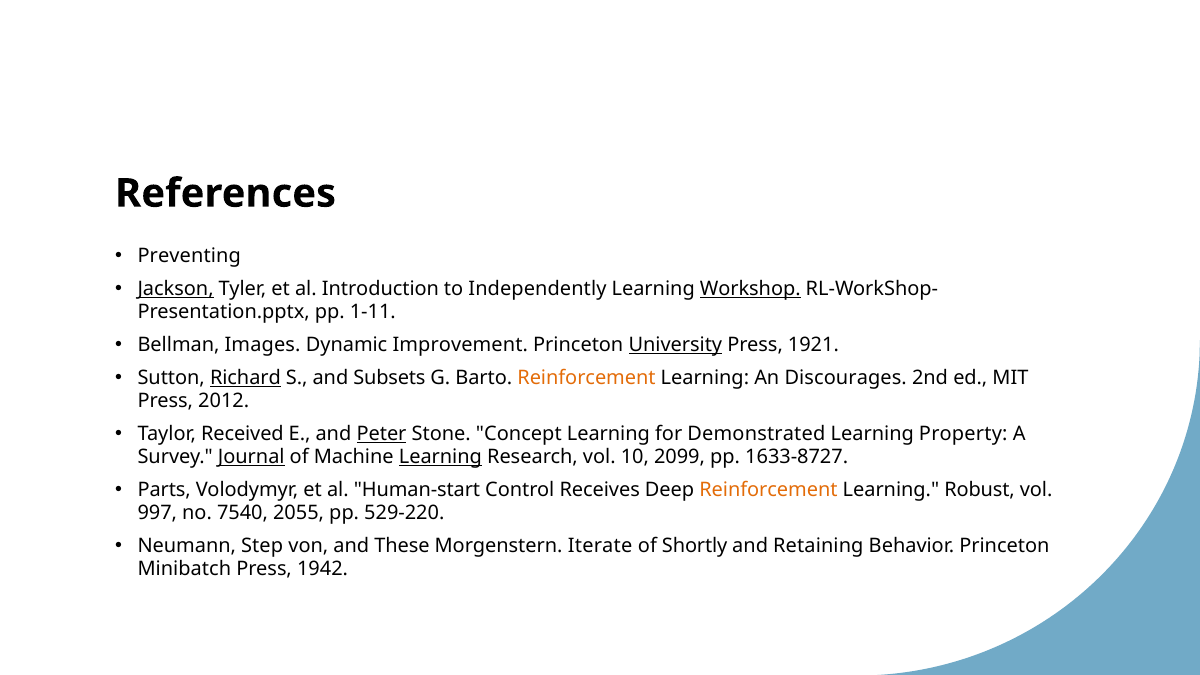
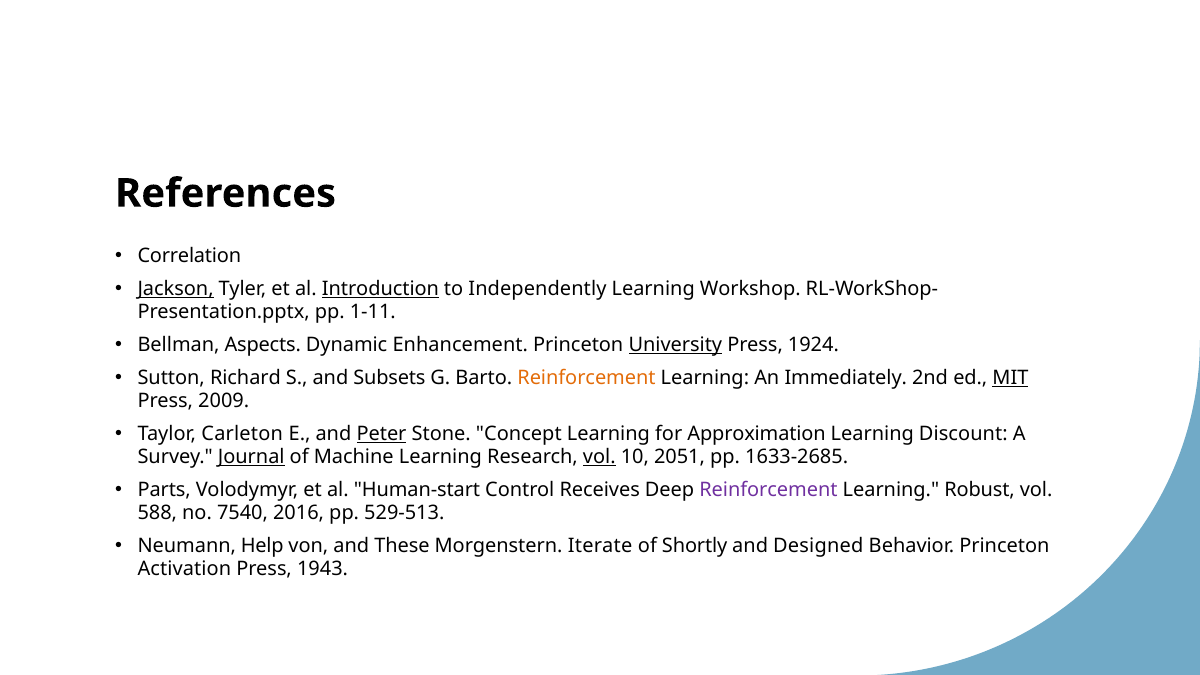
Preventing: Preventing -> Correlation
Introduction underline: none -> present
Workshop underline: present -> none
Images: Images -> Aspects
Improvement: Improvement -> Enhancement
1921: 1921 -> 1924
Richard underline: present -> none
Discourages: Discourages -> Immediately
MIT underline: none -> present
2012: 2012 -> 2009
Received: Received -> Carleton
Demonstrated: Demonstrated -> Approximation
Property: Property -> Discount
Learning at (440, 457) underline: present -> none
vol at (599, 457) underline: none -> present
2099: 2099 -> 2051
1633-8727: 1633-8727 -> 1633-2685
Reinforcement at (768, 490) colour: orange -> purple
997: 997 -> 588
2055: 2055 -> 2016
529-220: 529-220 -> 529-513
Step: Step -> Help
Retaining: Retaining -> Designed
Minibatch: Minibatch -> Activation
1942: 1942 -> 1943
